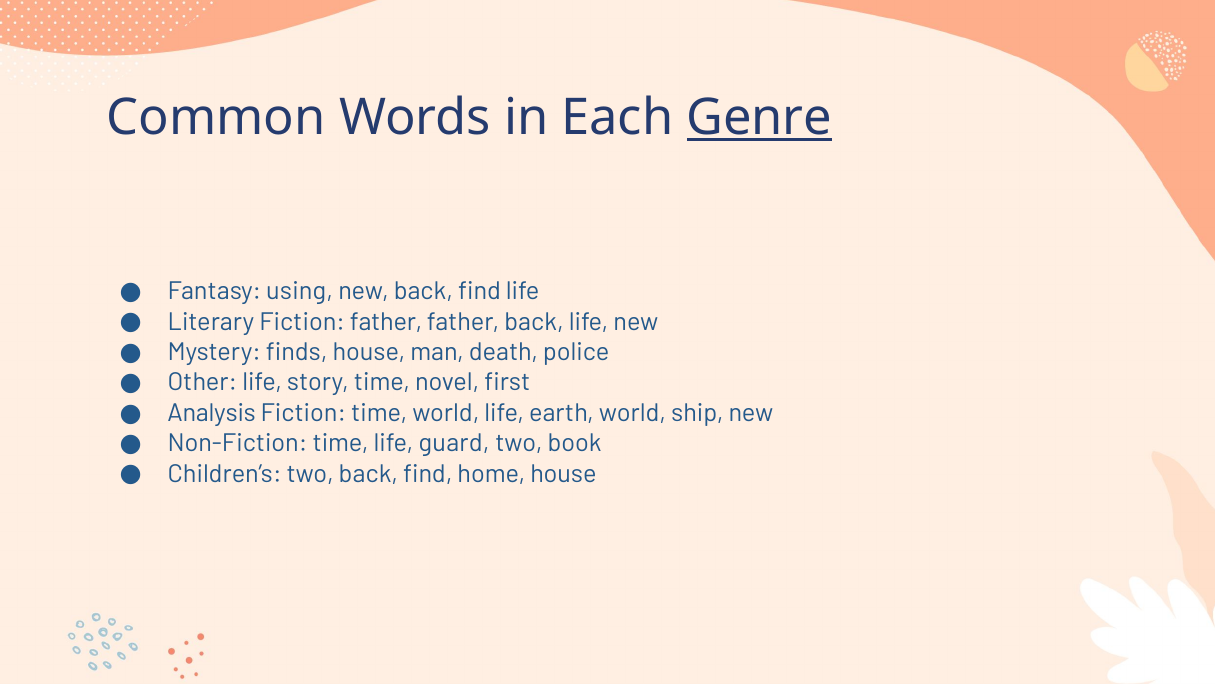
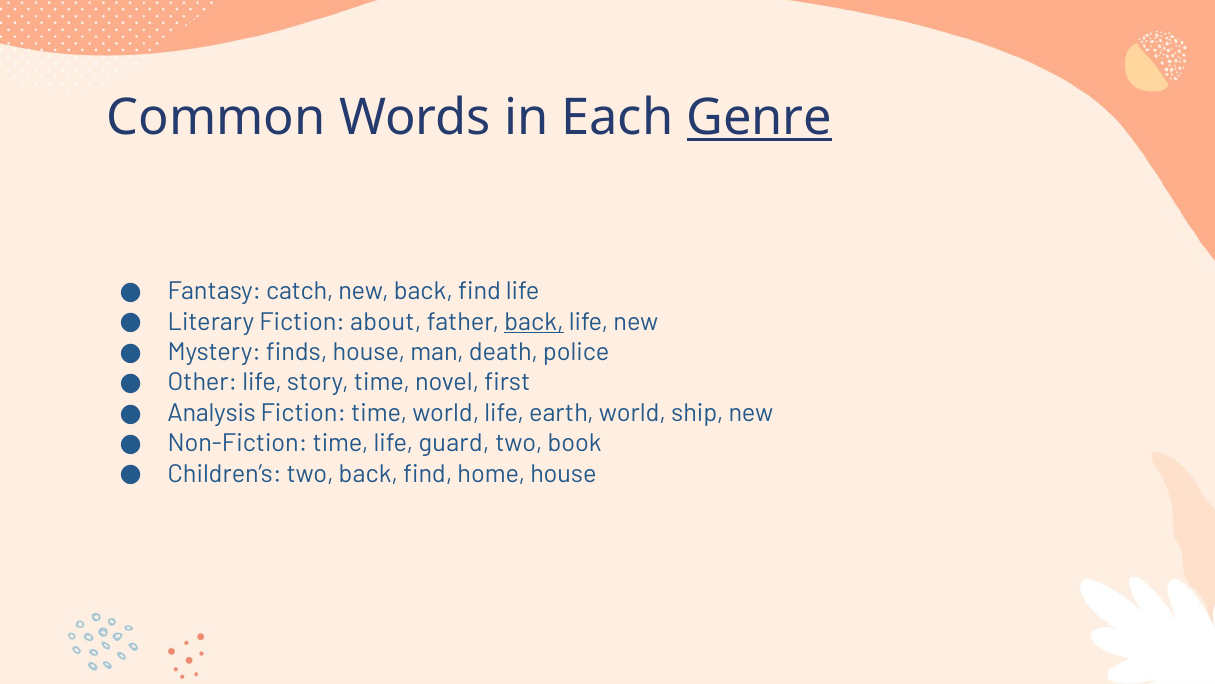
using: using -> catch
Fiction father: father -> about
back at (534, 321) underline: none -> present
